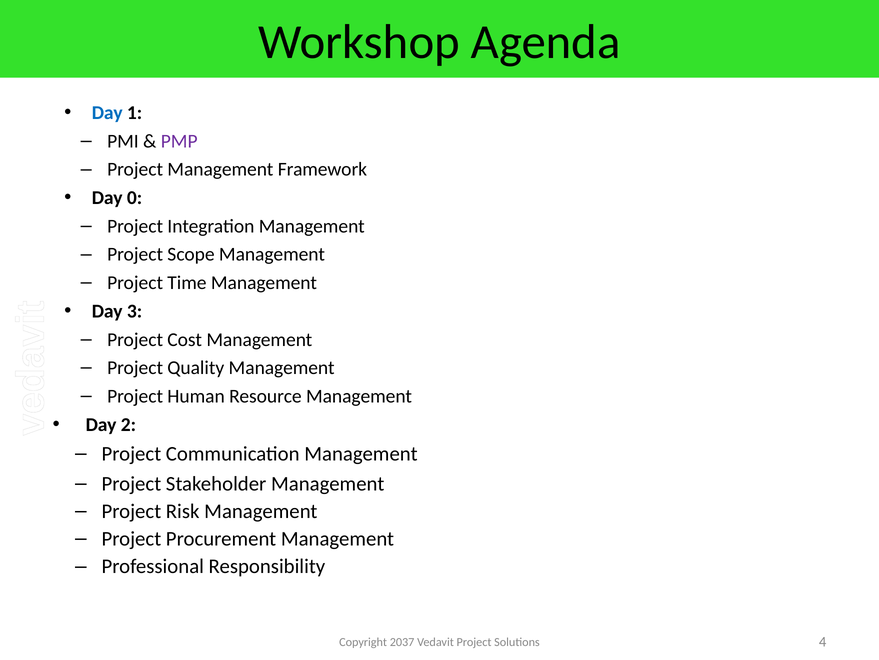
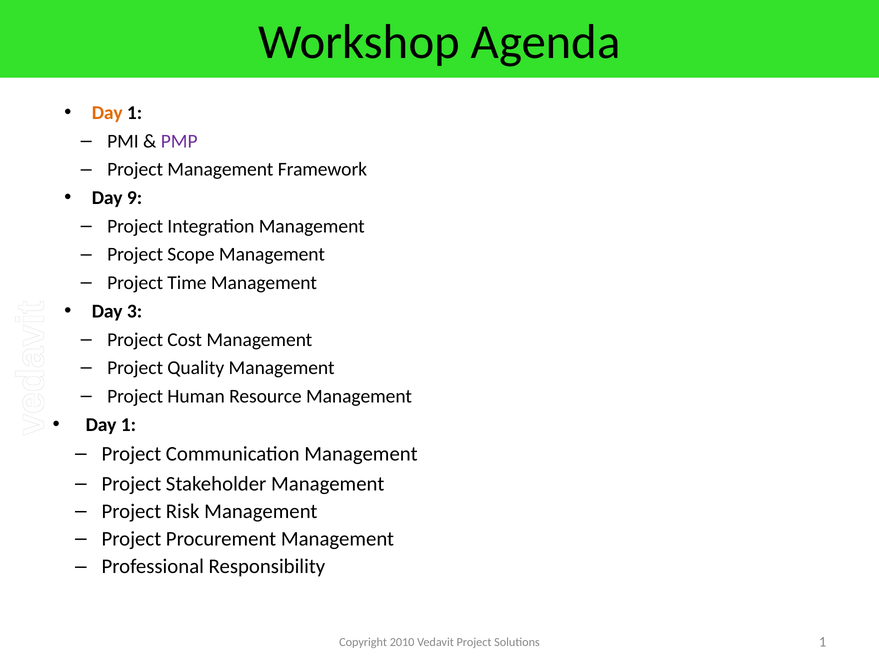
Day at (107, 113) colour: blue -> orange
0: 0 -> 9
2 at (128, 424): 2 -> 1
2037: 2037 -> 2010
Solutions 4: 4 -> 1
